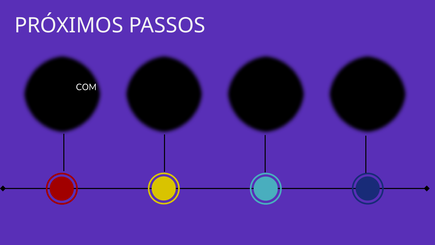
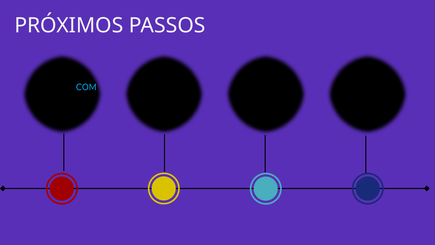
COM colour: white -> light blue
